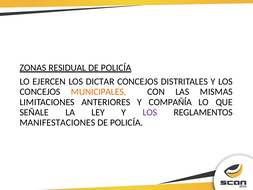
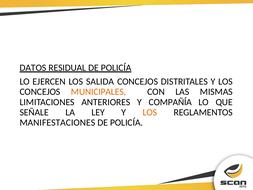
ZONAS: ZONAS -> DATOS
DICTAR: DICTAR -> SALIDA
LOS at (150, 112) colour: purple -> orange
